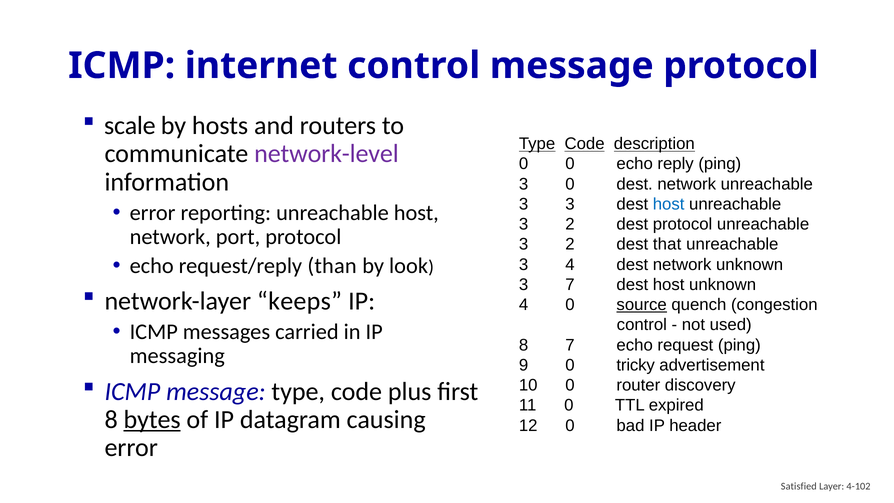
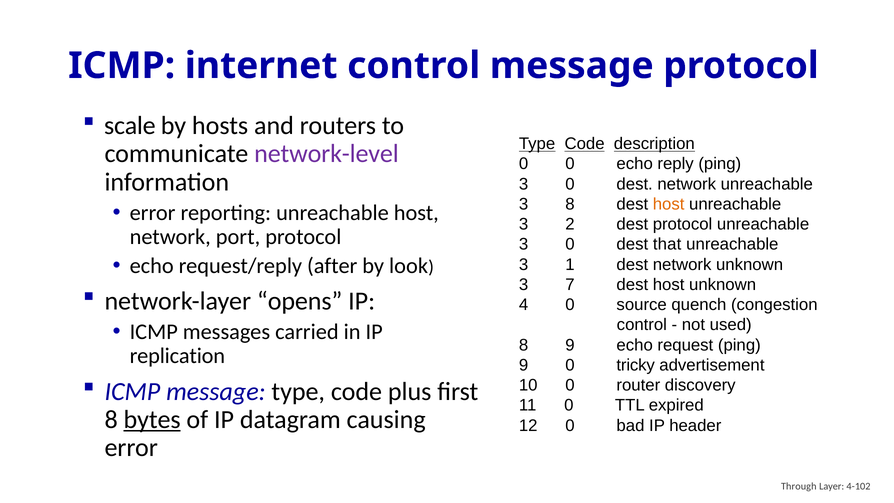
3 3: 3 -> 8
host at (669, 204) colour: blue -> orange
2 at (570, 244): 2 -> 0
than: than -> after
3 4: 4 -> 1
keeps: keeps -> opens
source underline: present -> none
8 7: 7 -> 9
messaging: messaging -> replication
Satisfied: Satisfied -> Through
